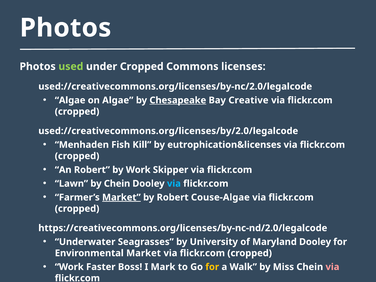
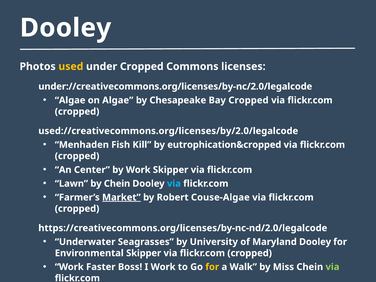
Photos at (66, 28): Photos -> Dooley
used colour: light green -> yellow
used://creativecommons.org/licenses/by-nc/2.0/legalcode: used://creativecommons.org/licenses/by-nc/2.0/legalcode -> under://creativecommons.org/licenses/by-nc/2.0/legalcode
Chesapeake underline: present -> none
Bay Creative: Creative -> Cropped
eutrophication&licenses: eutrophication&licenses -> eutrophication&cropped
An Robert: Robert -> Center
Environmental Market: Market -> Skipper
I Mark: Mark -> Work
via at (332, 267) colour: pink -> light green
